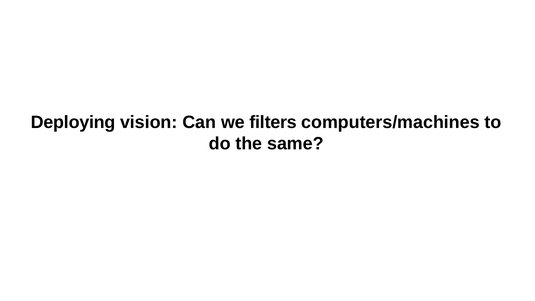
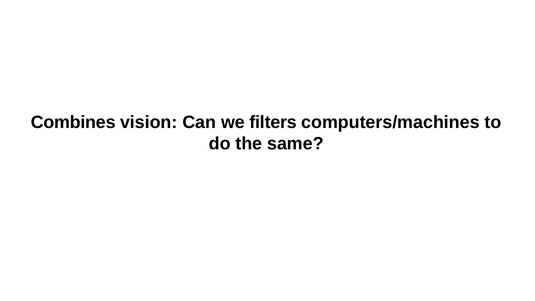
Deploying: Deploying -> Combines
